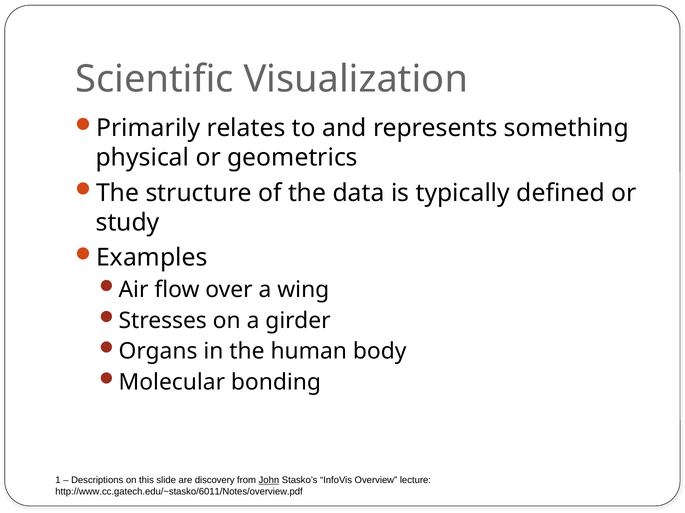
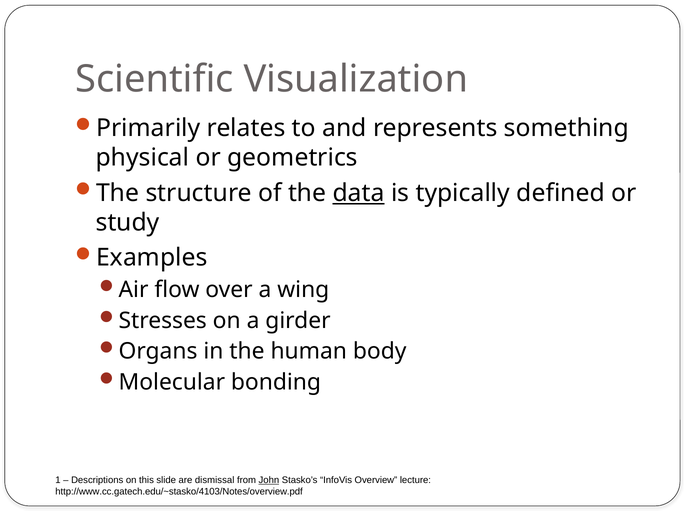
data underline: none -> present
discovery: discovery -> dismissal
http://www.cc.gatech.edu/~stasko/6011/Notes/overview.pdf: http://www.cc.gatech.edu/~stasko/6011/Notes/overview.pdf -> http://www.cc.gatech.edu/~stasko/4103/Notes/overview.pdf
